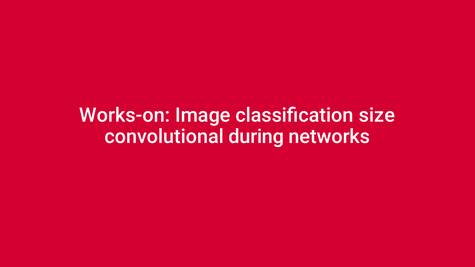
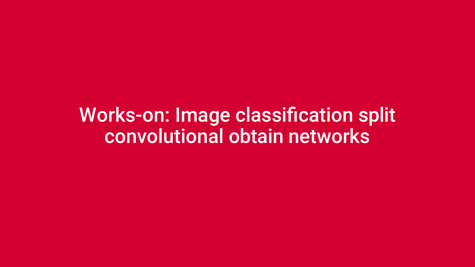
size: size -> split
during: during -> obtain
